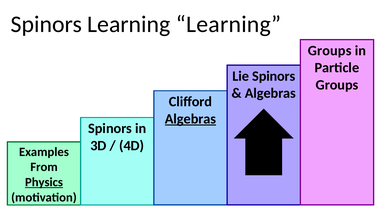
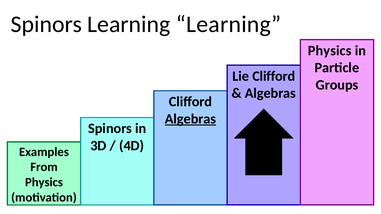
Groups at (330, 51): Groups -> Physics
Lie Spinors: Spinors -> Clifford
Physics at (44, 183) underline: present -> none
